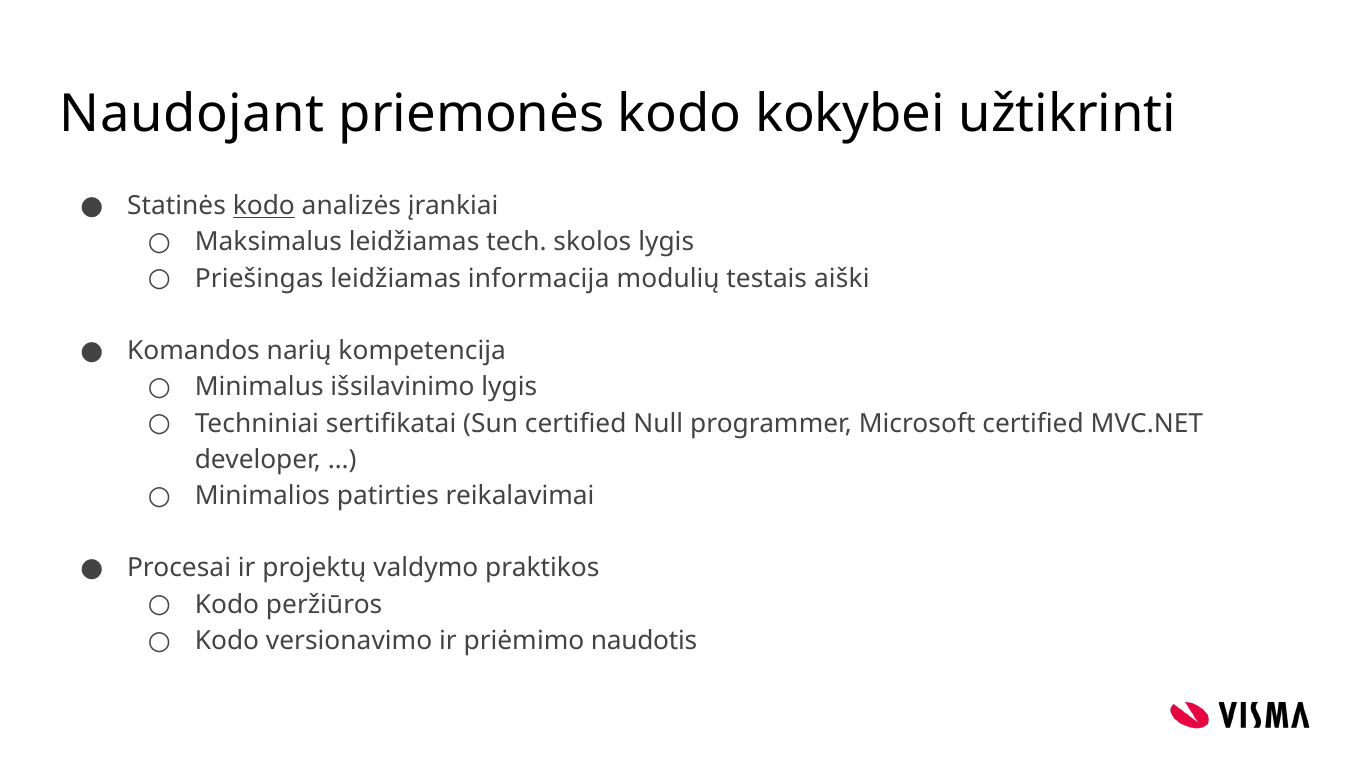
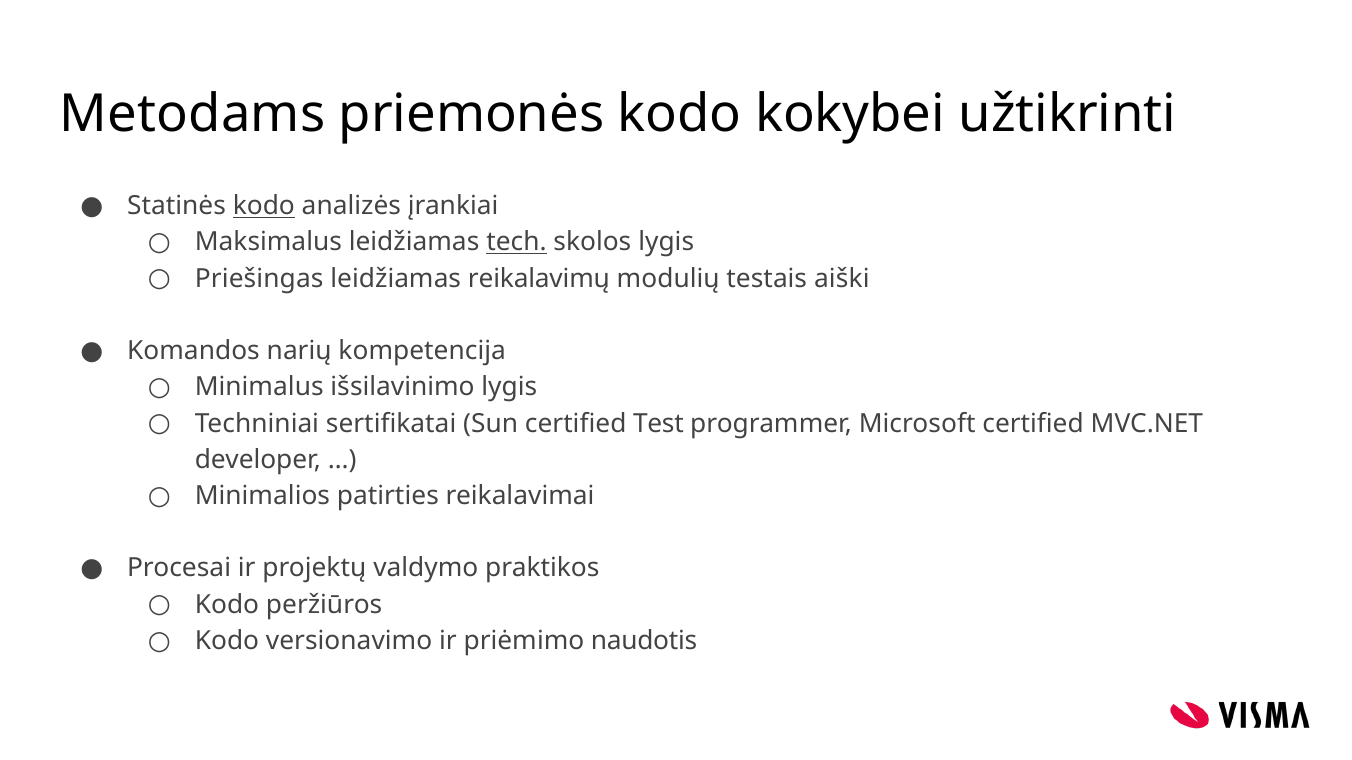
Naudojant: Naudojant -> Metodams
tech underline: none -> present
informacija: informacija -> reikalavimų
Null: Null -> Test
